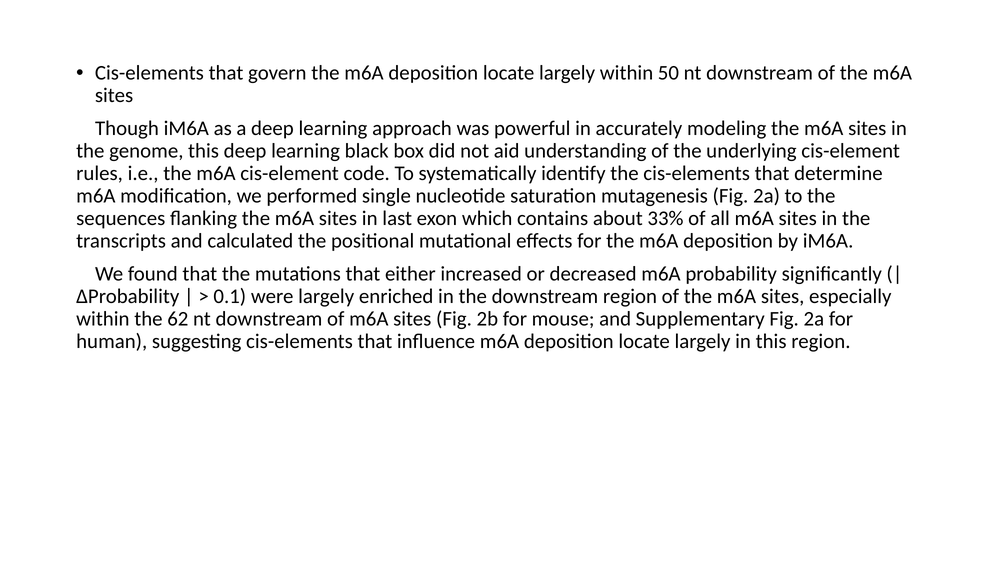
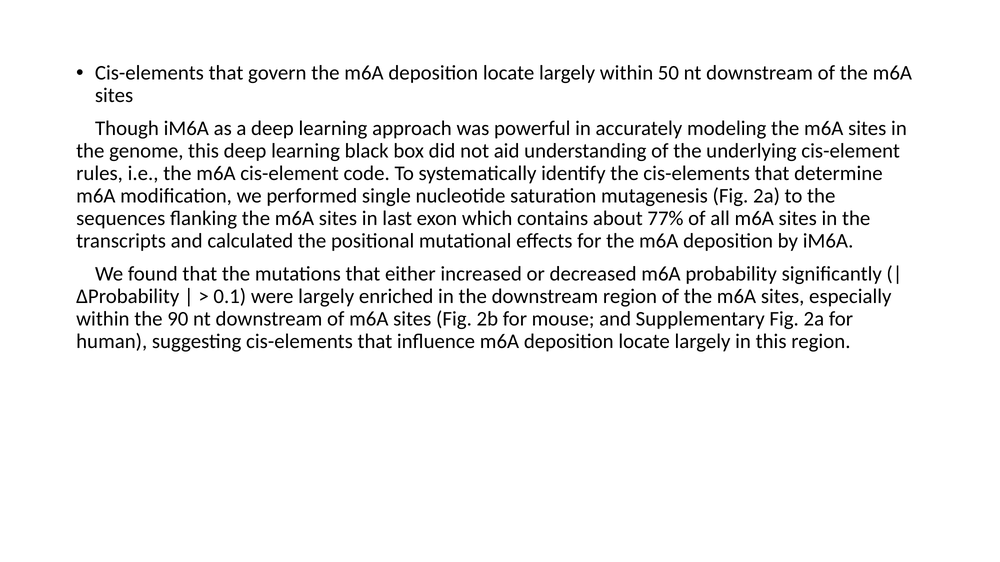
33%: 33% -> 77%
62: 62 -> 90
